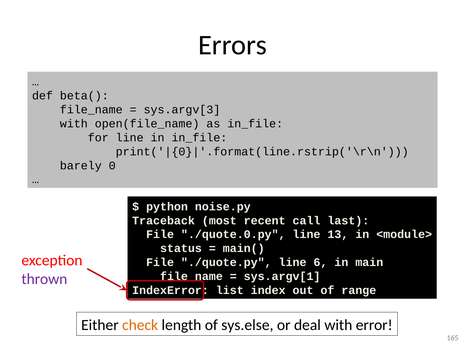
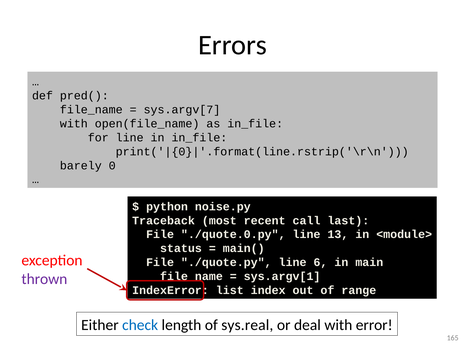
beta(: beta( -> pred(
sys.argv[3: sys.argv[3 -> sys.argv[7
check colour: orange -> blue
sys.else: sys.else -> sys.real
